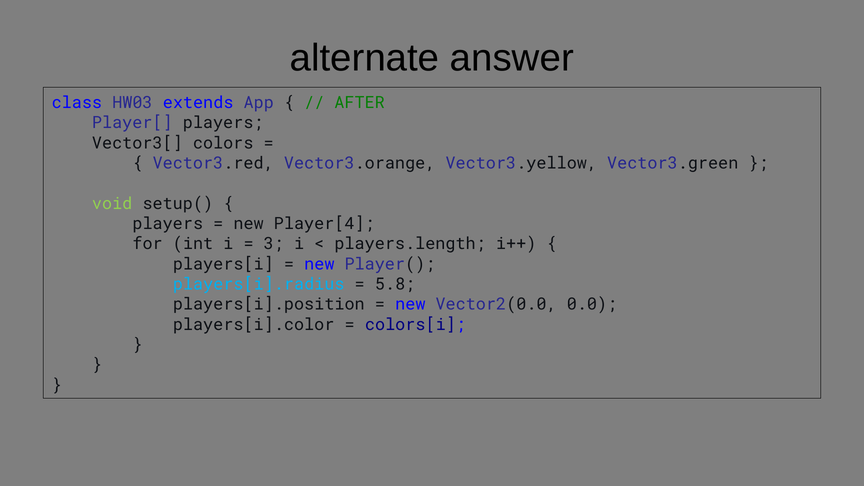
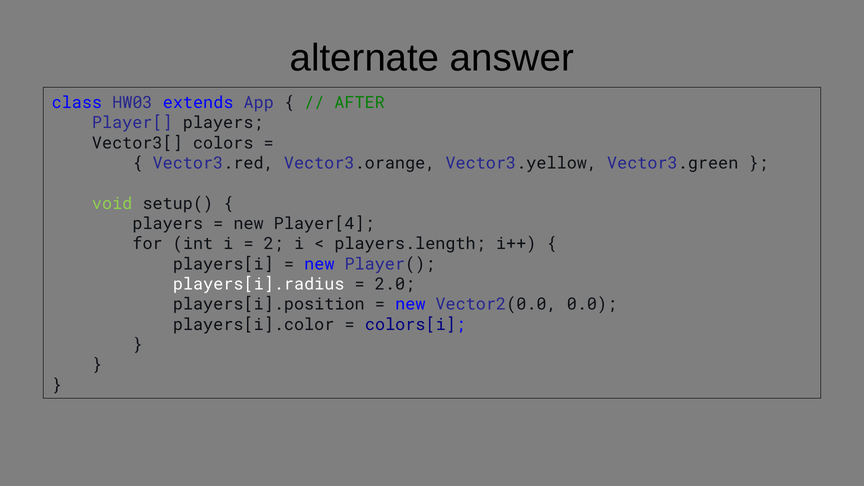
3: 3 -> 2
players[i].radius colour: light blue -> white
5.8: 5.8 -> 2.0
